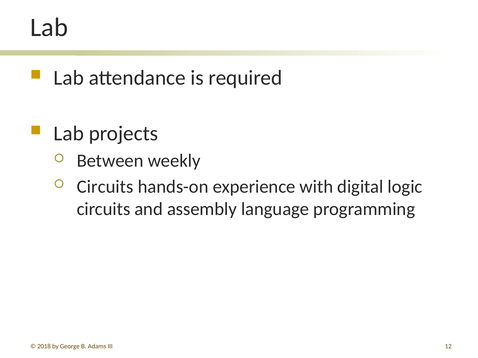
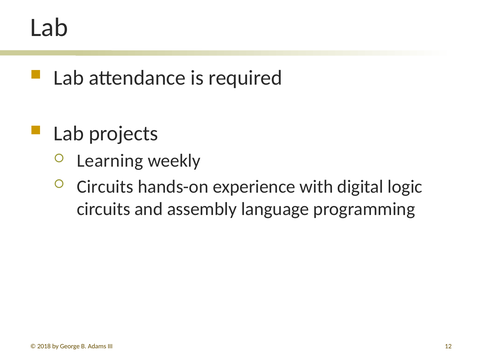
Between: Between -> Learning
